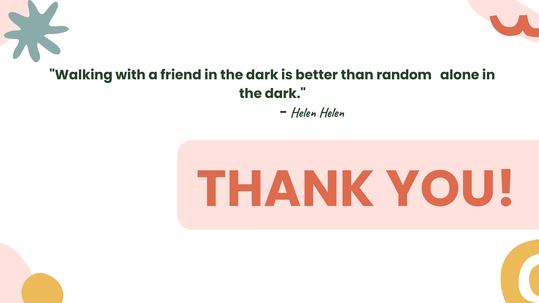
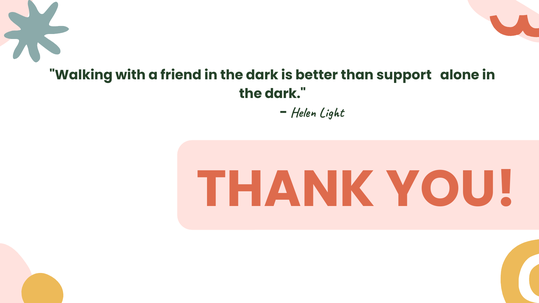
random: random -> support
Helen Helen: Helen -> Light
